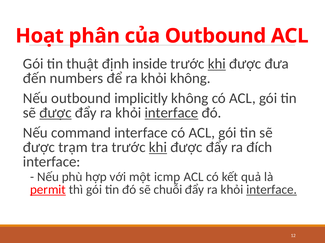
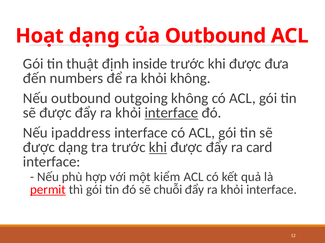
Hoạt phân: phân -> dạng
khi at (217, 64) underline: present -> none
implicitly: implicitly -> outgoing
được at (56, 113) underline: present -> none
command: command -> ipaddress
được trạm: trạm -> dạng
đích: đích -> card
icmp: icmp -> kiểm
interface at (272, 190) underline: present -> none
